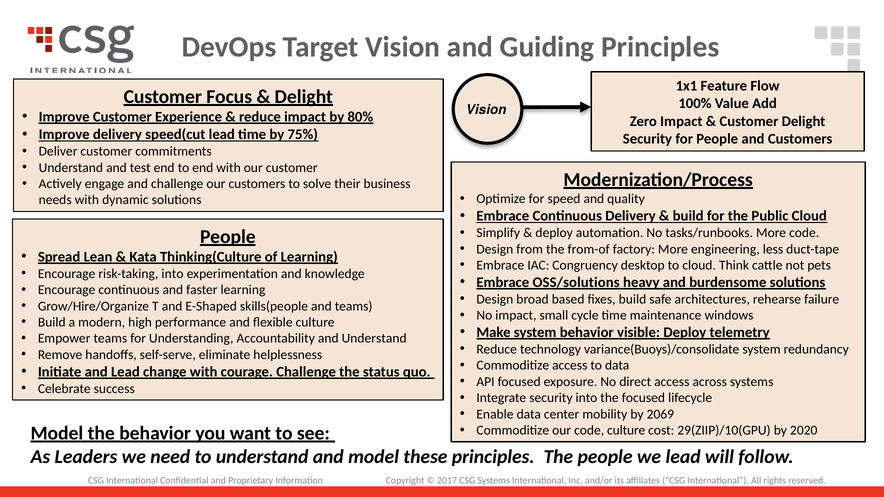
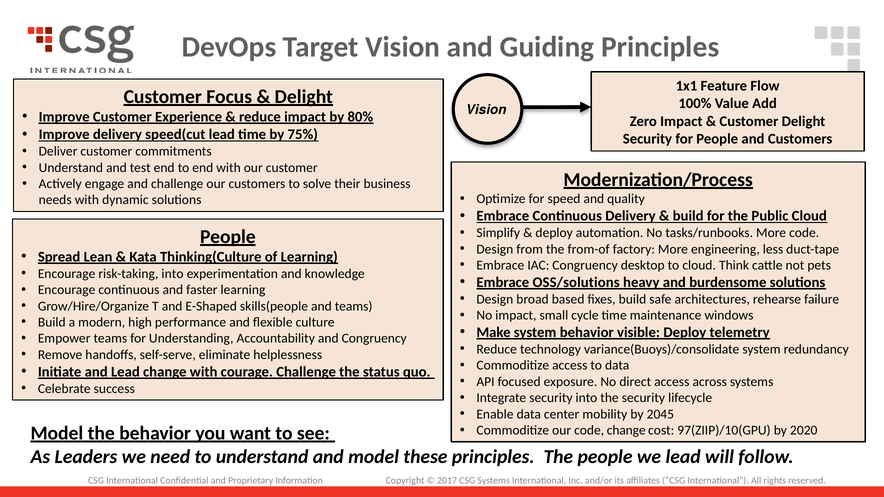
and Understand: Understand -> Congruency
the focused: focused -> security
2069: 2069 -> 2045
code culture: culture -> change
29(ZIIP)/10(GPU: 29(ZIIP)/10(GPU -> 97(ZIIP)/10(GPU
